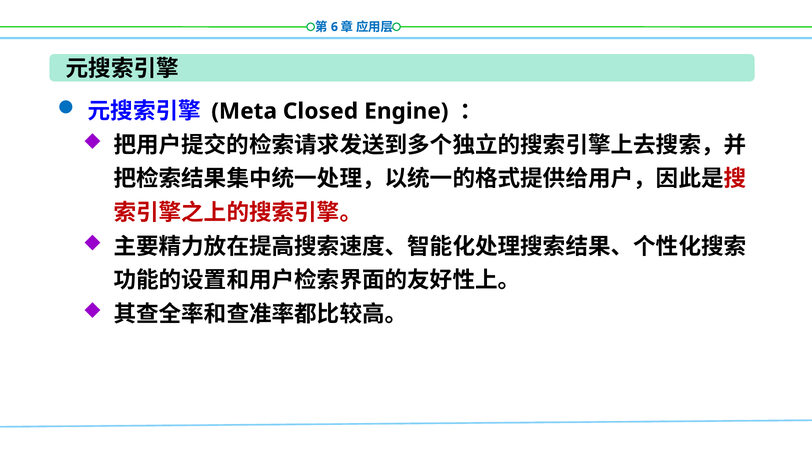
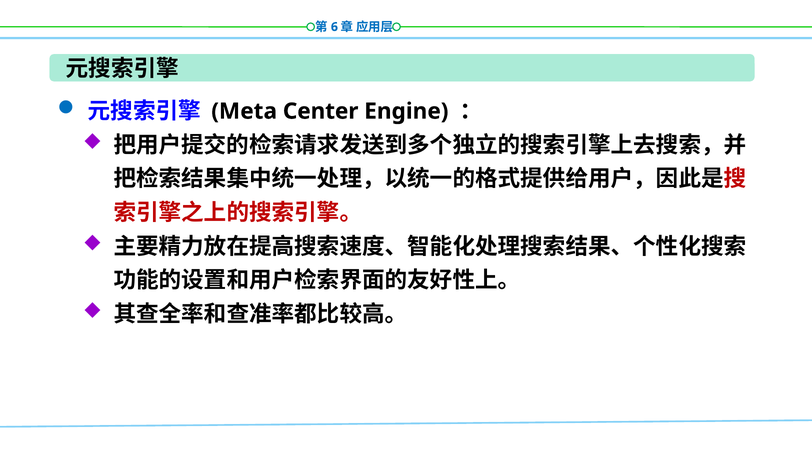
Closed: Closed -> Center
